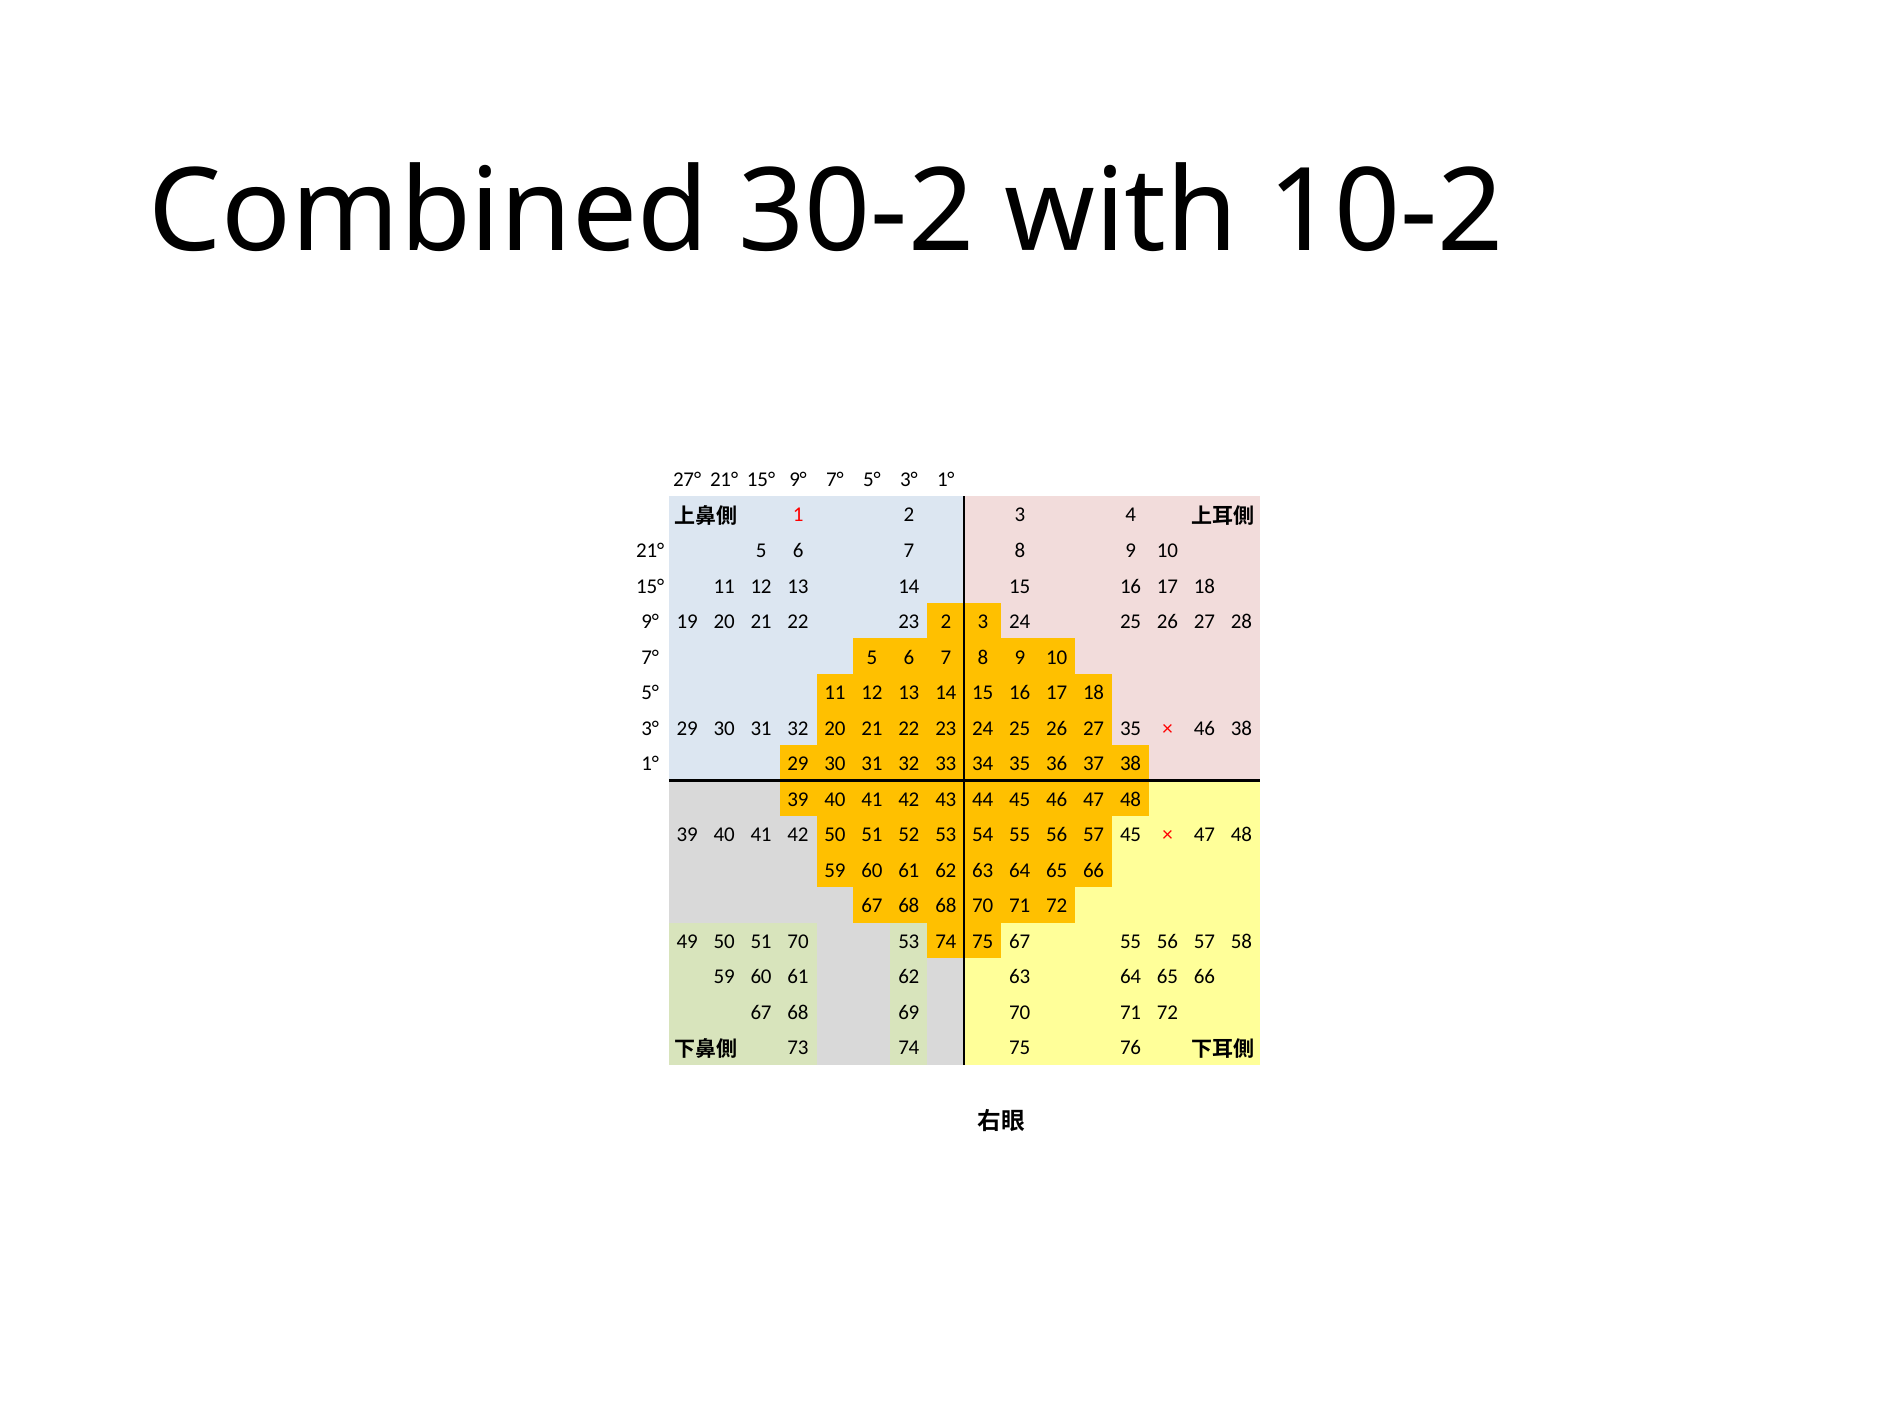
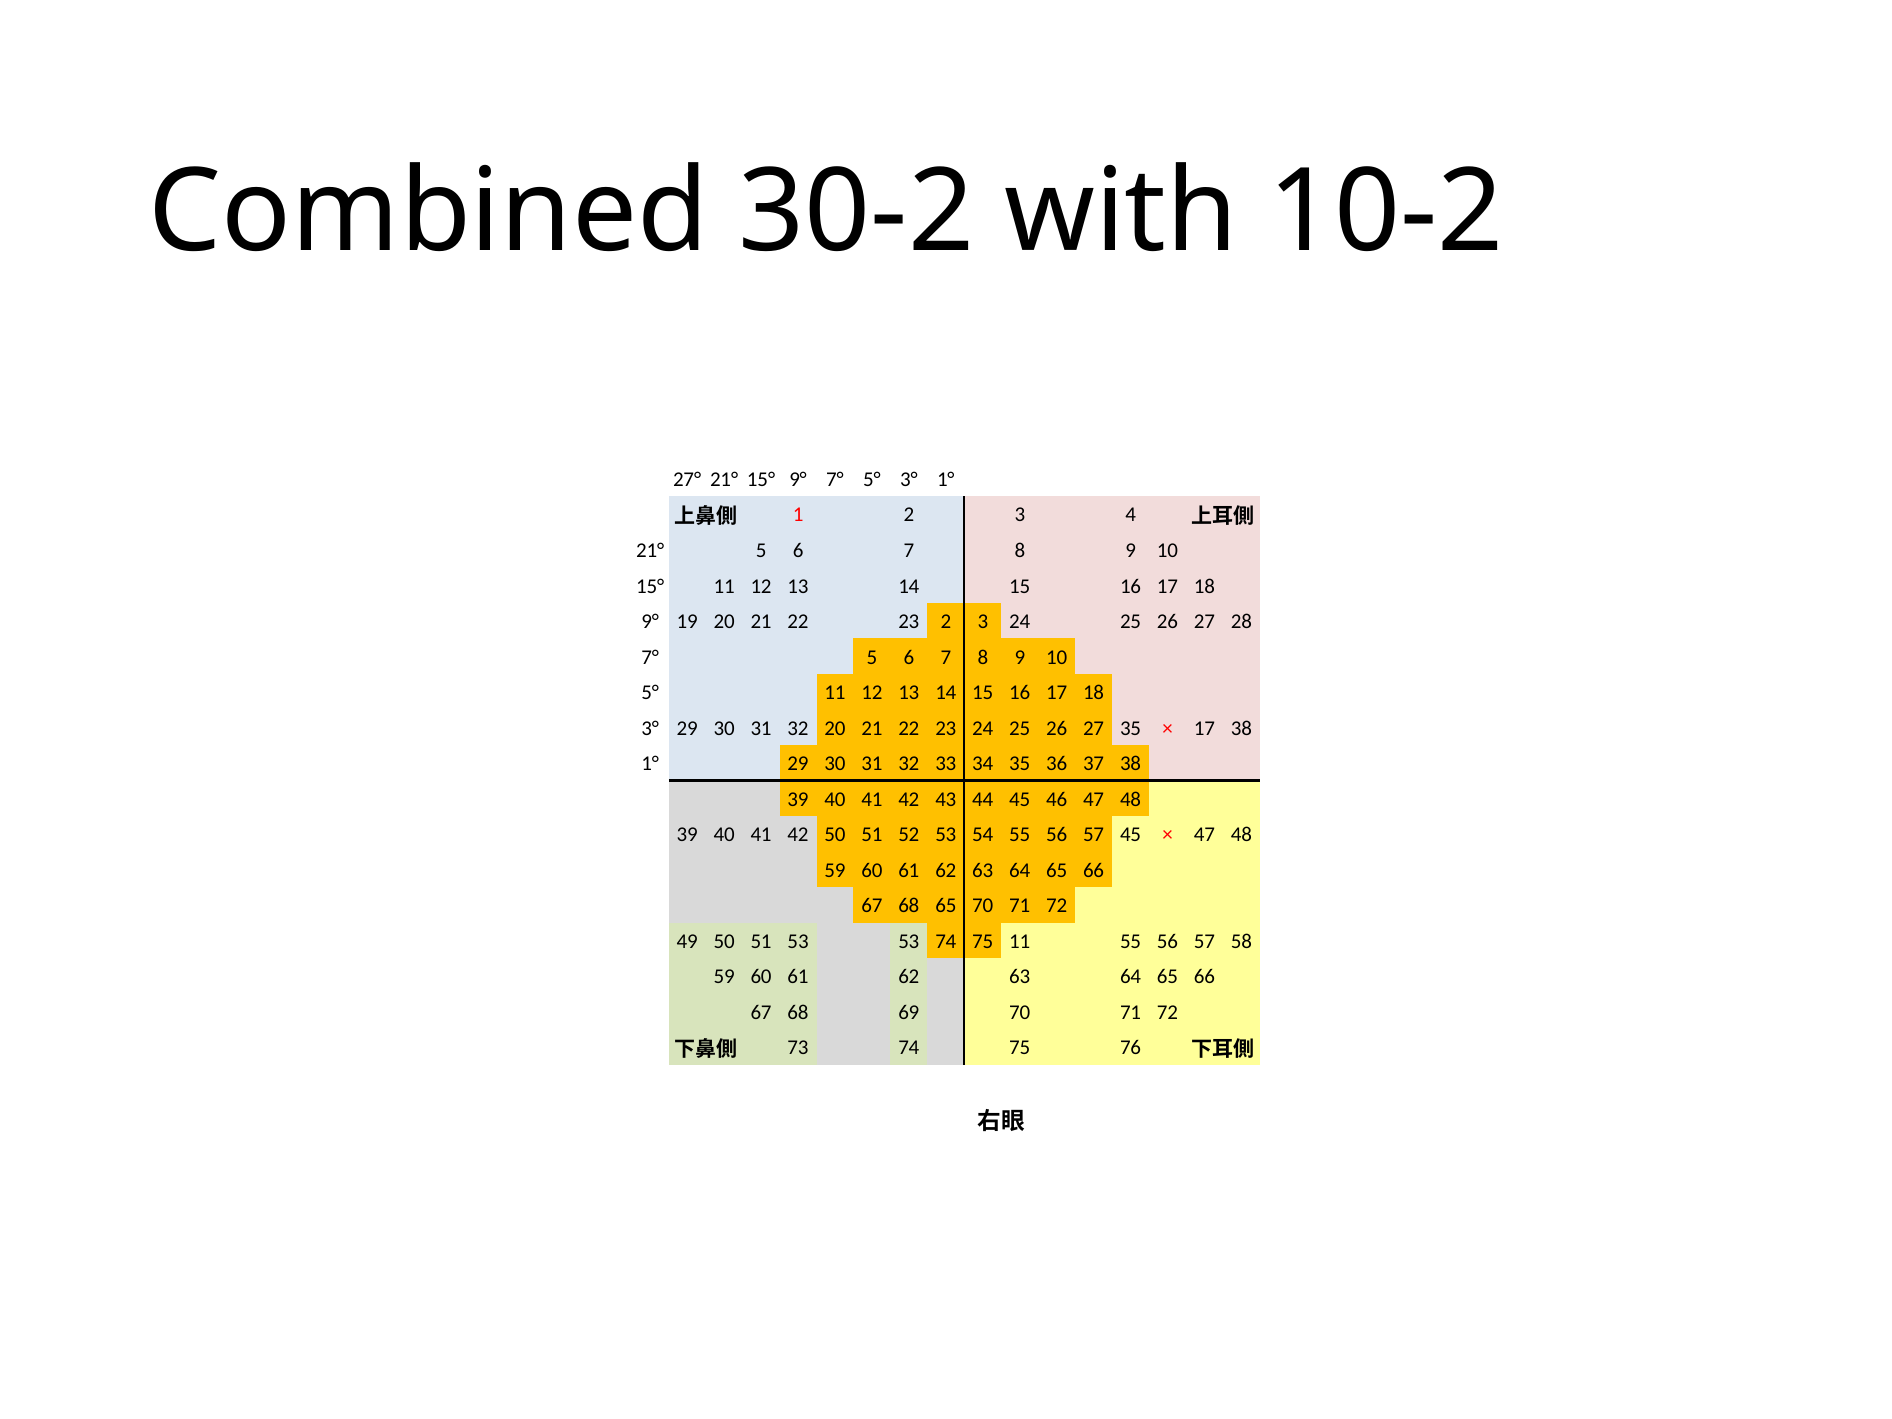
46 at (1204, 728): 46 -> 17
68 68: 68 -> 65
51 70: 70 -> 53
75 67: 67 -> 11
